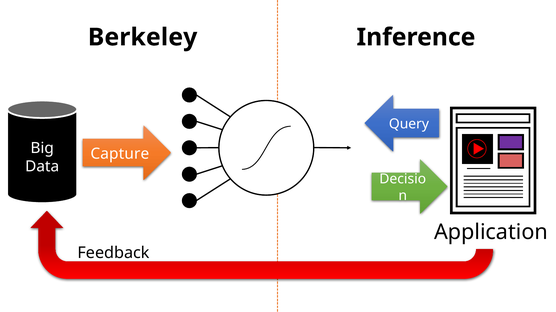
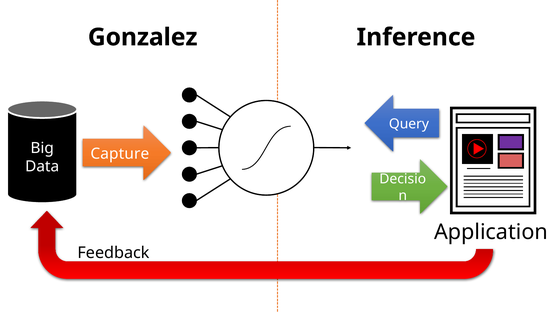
Berkeley: Berkeley -> Gonzalez
